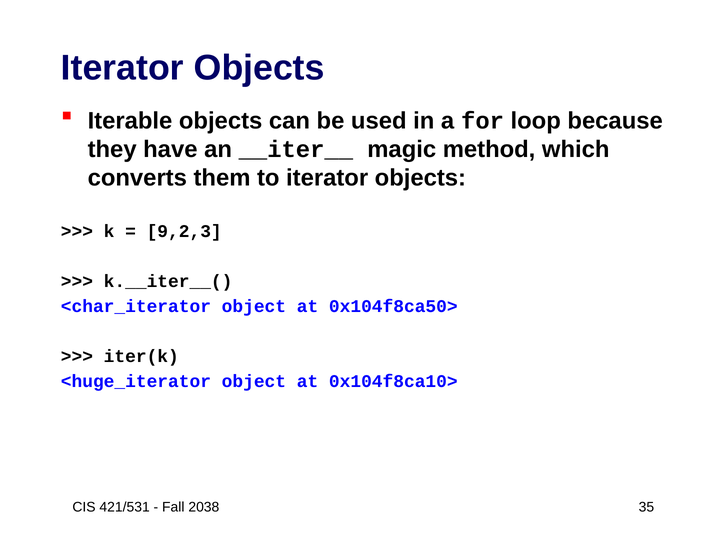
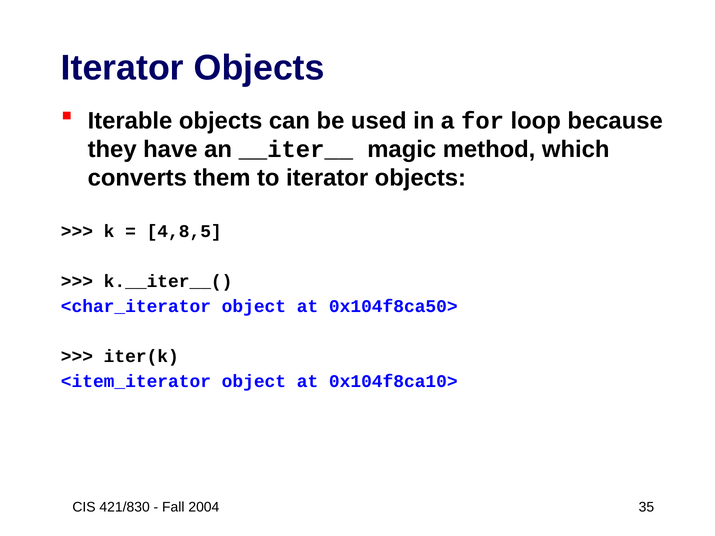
9,2,3: 9,2,3 -> 4,8,5
<huge_iterator: <huge_iterator -> <item_iterator
421/531: 421/531 -> 421/830
2038: 2038 -> 2004
